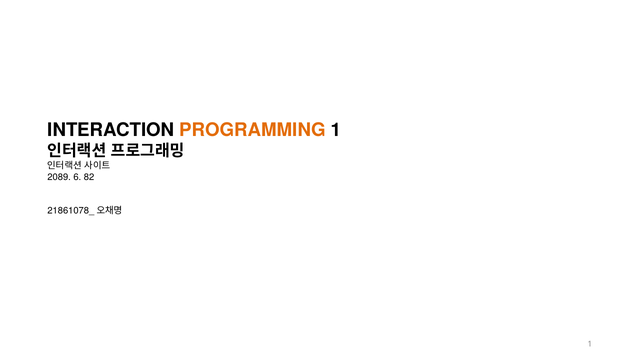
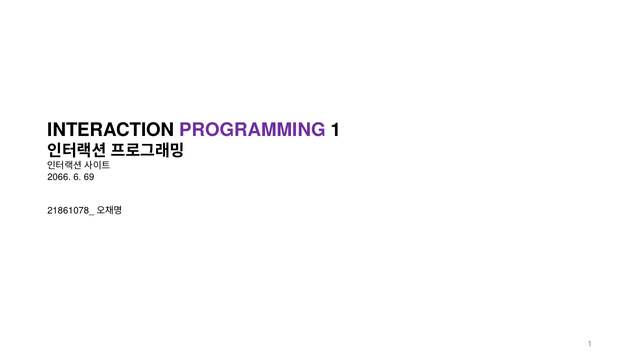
PROGRAMMING colour: orange -> purple
2089: 2089 -> 2066
82: 82 -> 69
